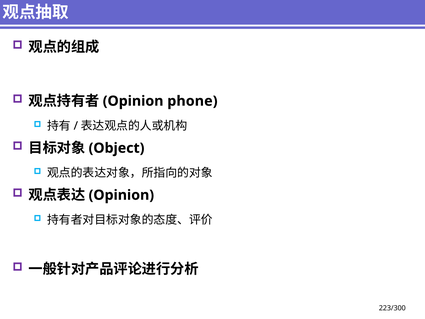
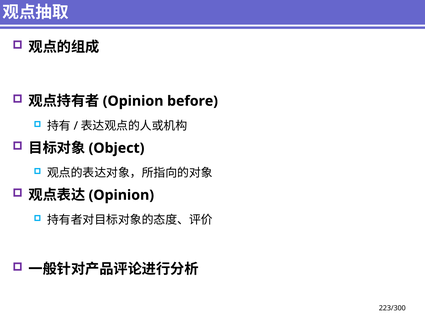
phone: phone -> before
